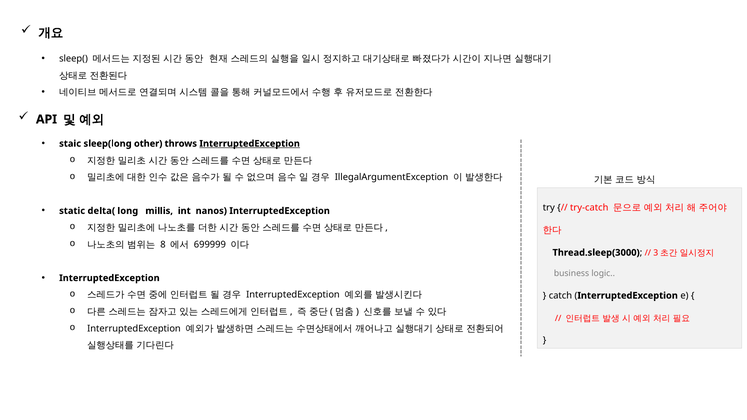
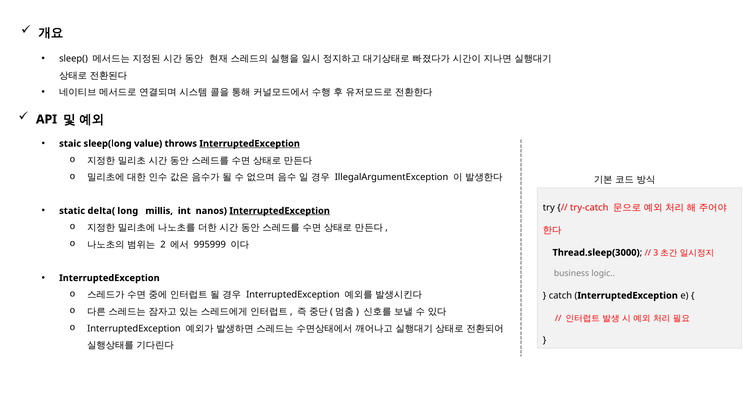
other: other -> value
InterruptedException at (280, 211) underline: none -> present
8: 8 -> 2
699999: 699999 -> 995999
